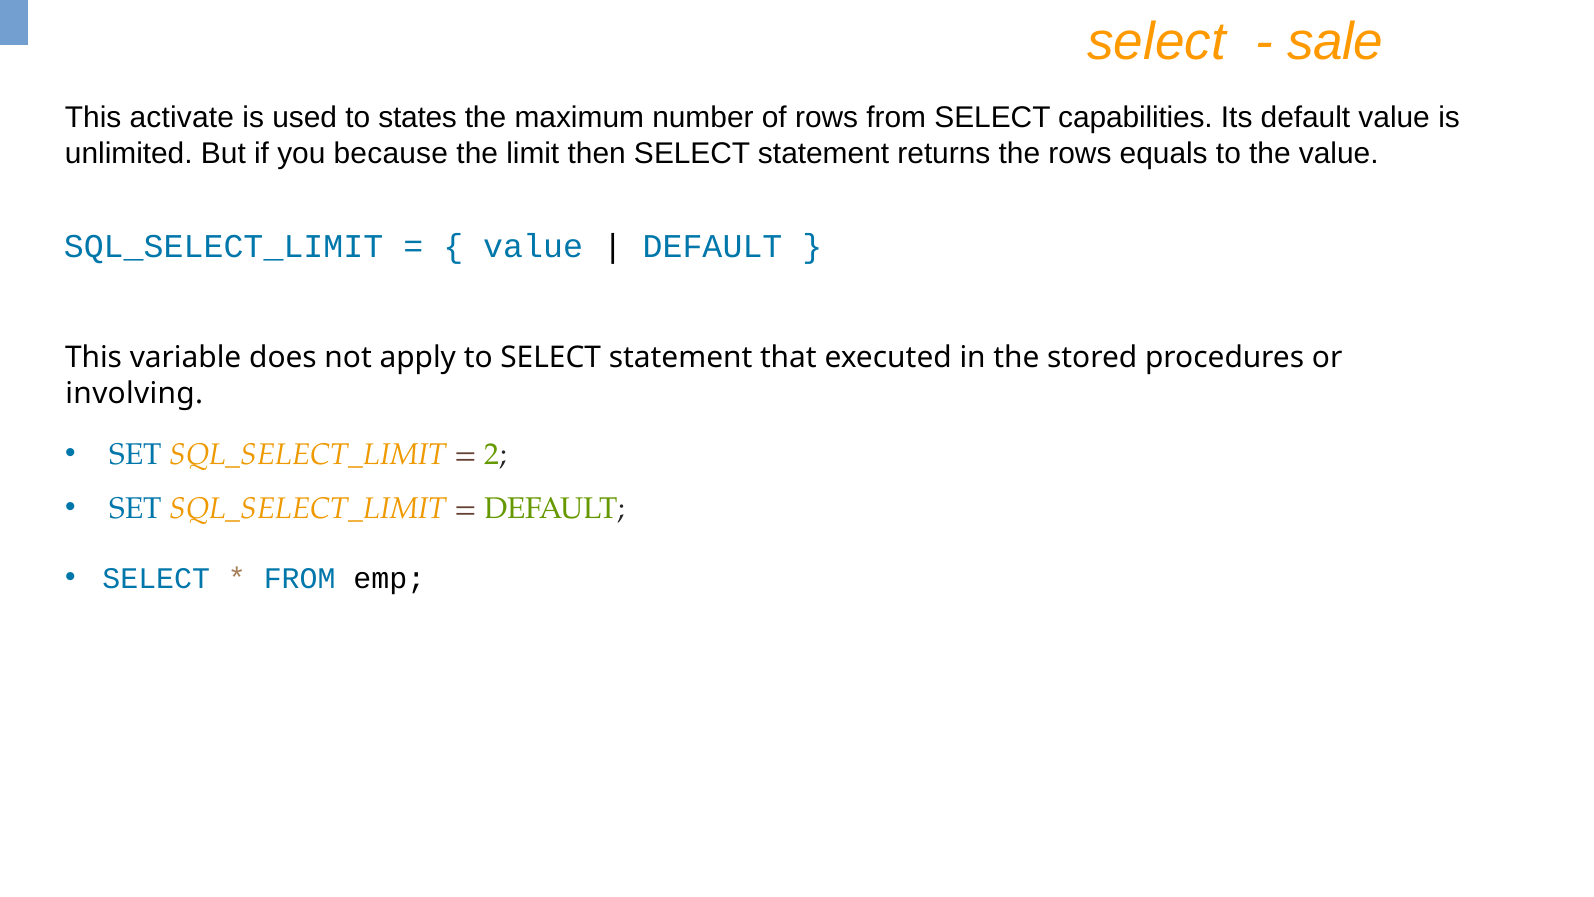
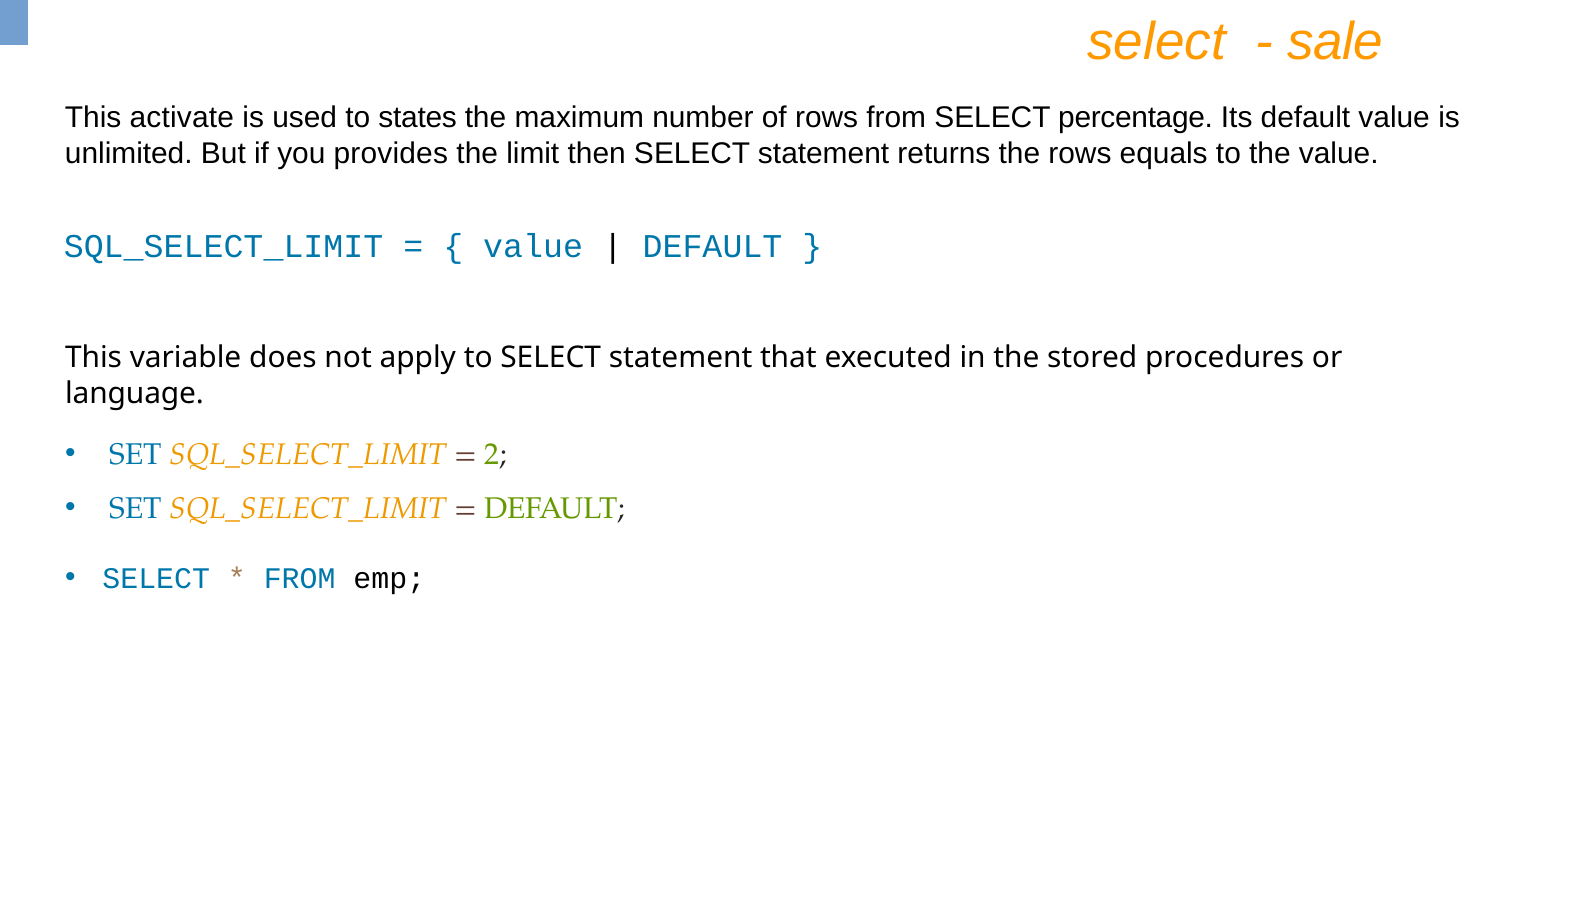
capabilities: capabilities -> percentage
because: because -> provides
involving: involving -> language
